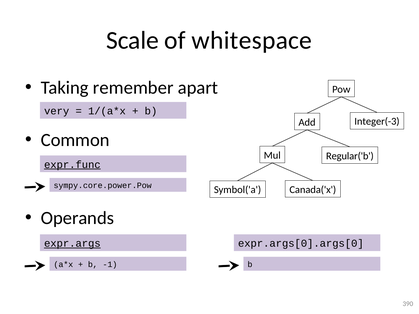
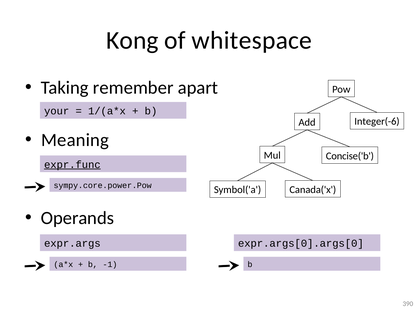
Scale: Scale -> Kong
very: very -> your
Integer(-3: Integer(-3 -> Integer(-6
Common: Common -> Meaning
Regular('b: Regular('b -> Concise('b
expr.args underline: present -> none
